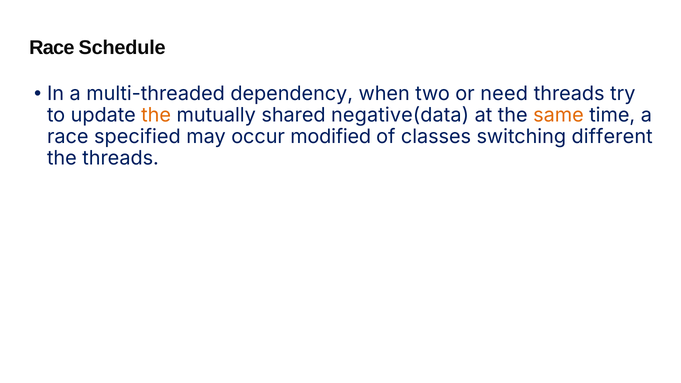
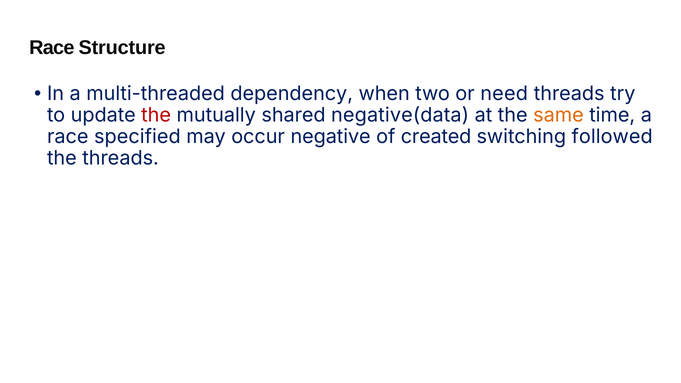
Schedule: Schedule -> Structure
the at (156, 115) colour: orange -> red
modified: modified -> negative
classes: classes -> created
different: different -> followed
